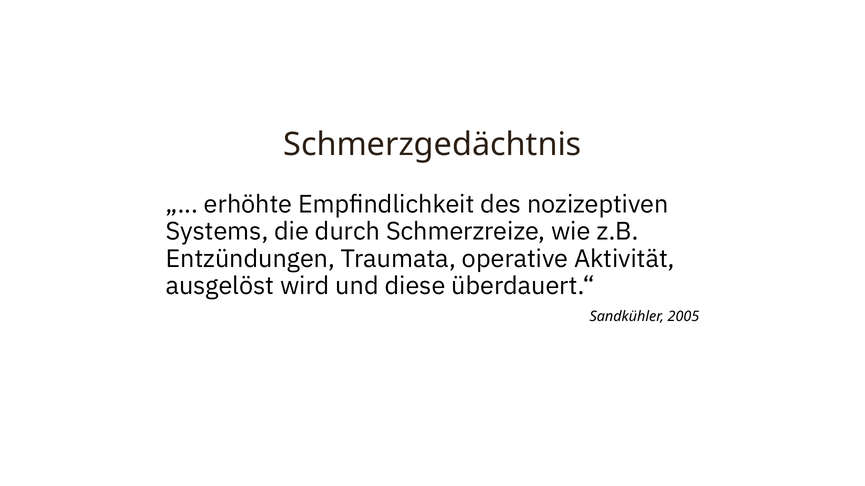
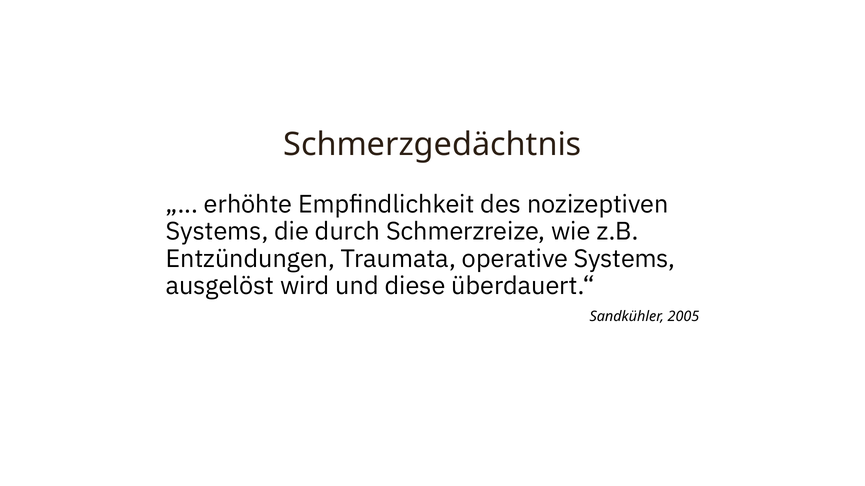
operative Aktivität: Aktivität -> Systems
